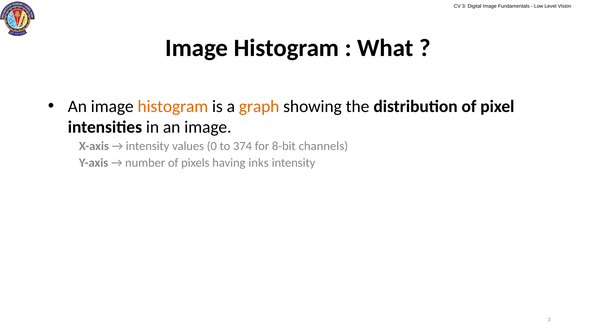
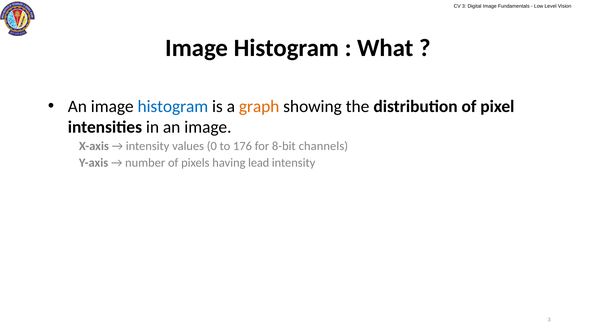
histogram at (173, 106) colour: orange -> blue
374: 374 -> 176
inks: inks -> lead
